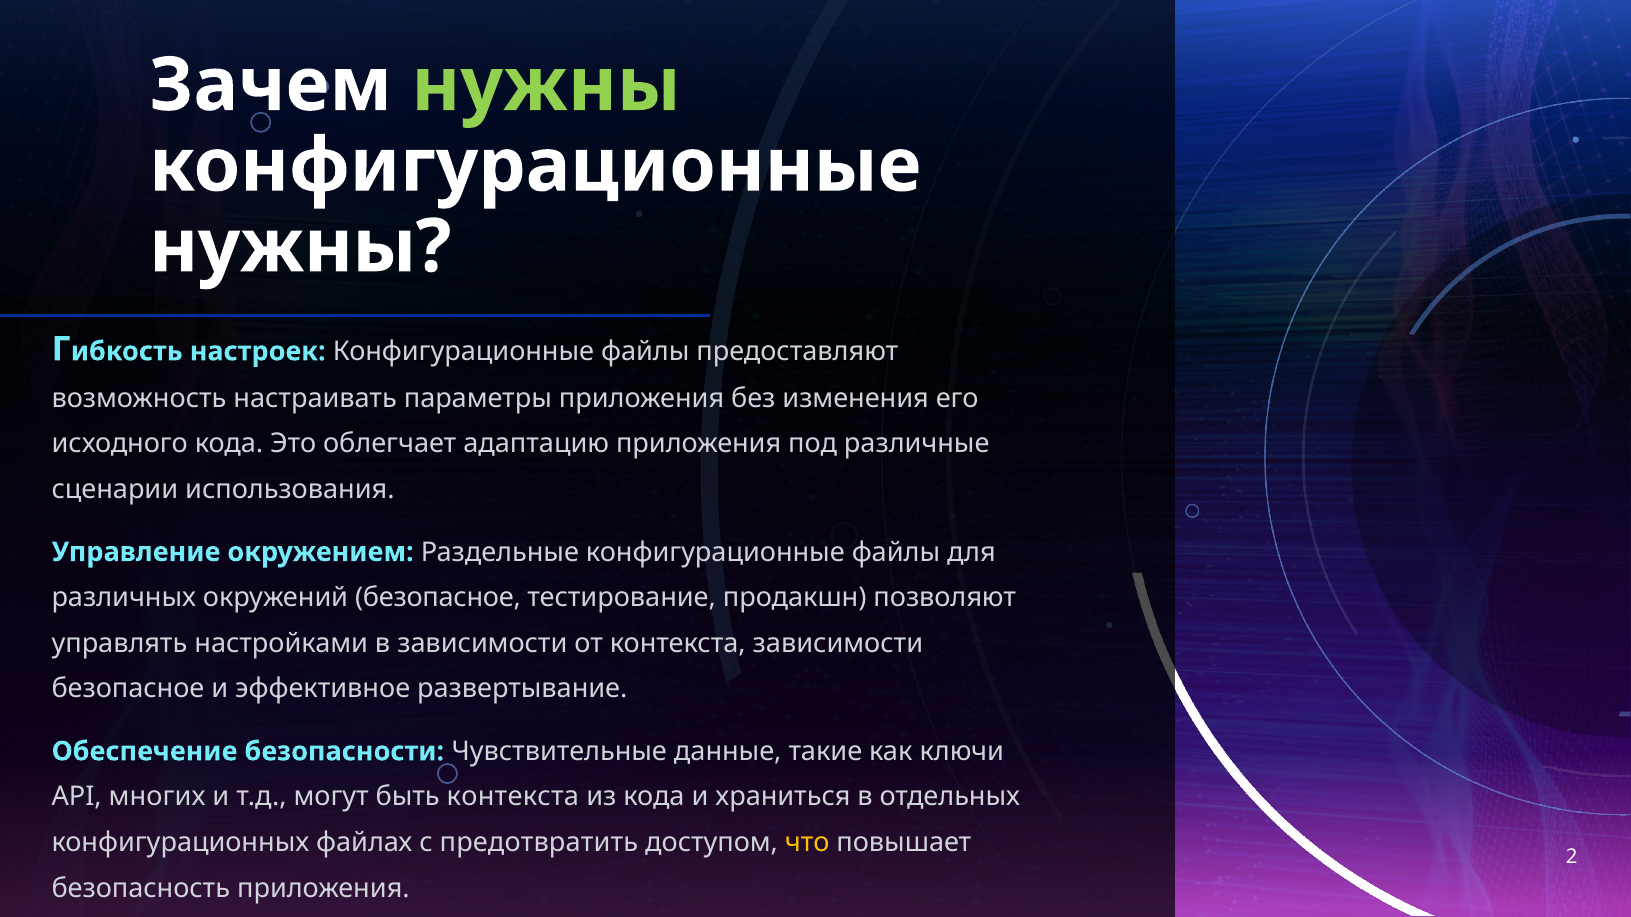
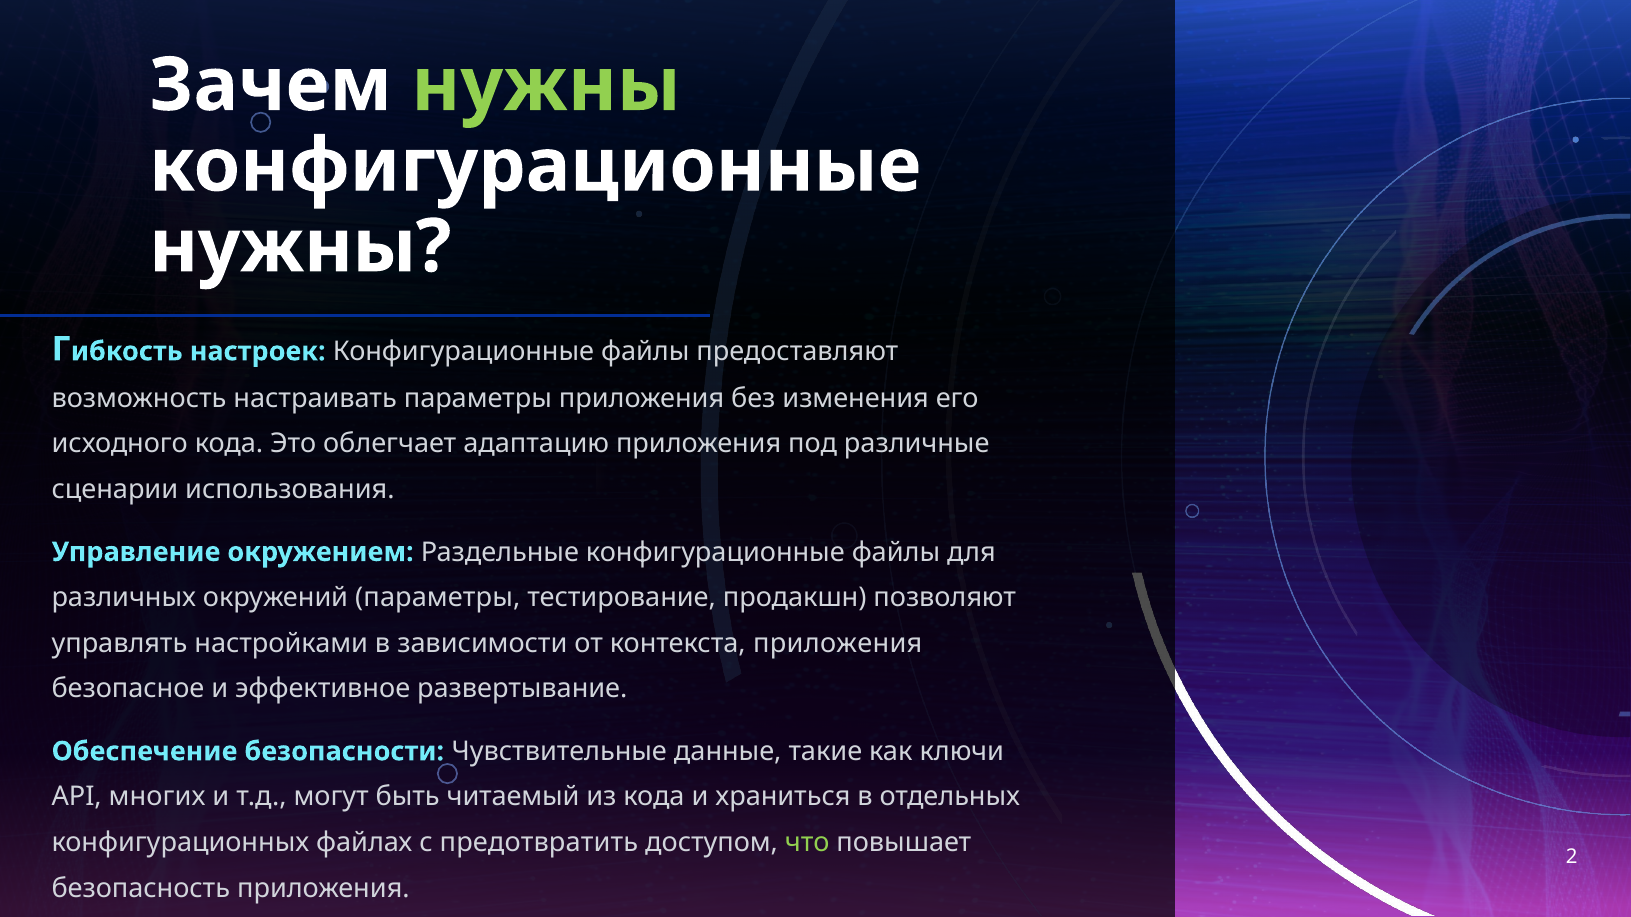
окружений безопасное: безопасное -> параметры
контекста зависимости: зависимости -> приложения
быть контекста: контекста -> читаемый
что colour: yellow -> light green
